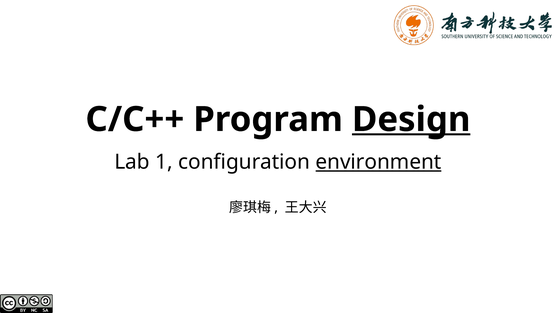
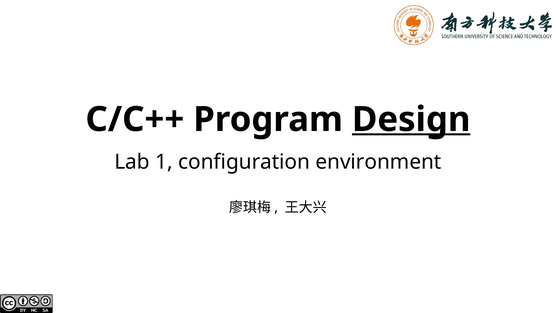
environment underline: present -> none
